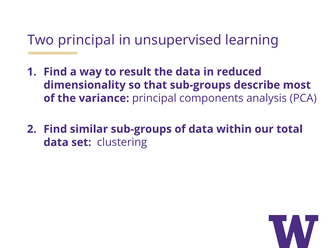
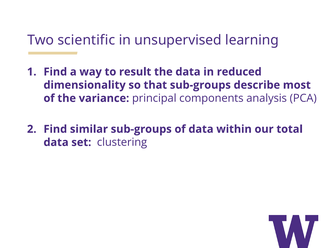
Two principal: principal -> scientific
